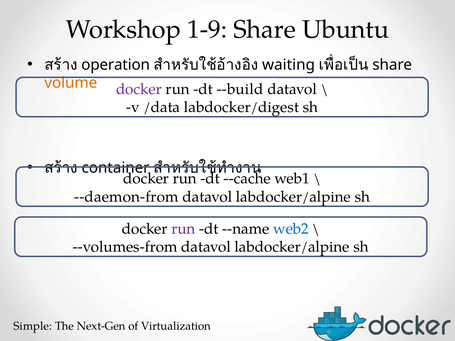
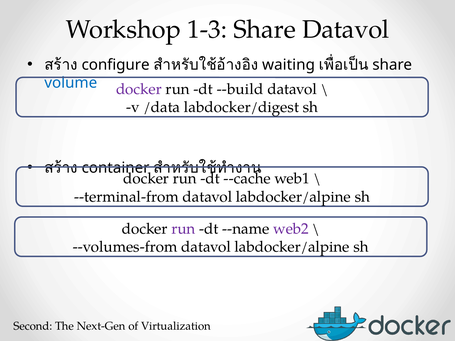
1-9: 1-9 -> 1-3
Share Ubuntu: Ubuntu -> Datavol
operation: operation -> configure
volume colour: orange -> blue
--daemon-from: --daemon-from -> --terminal-from
web2 colour: blue -> purple
Simple: Simple -> Second
